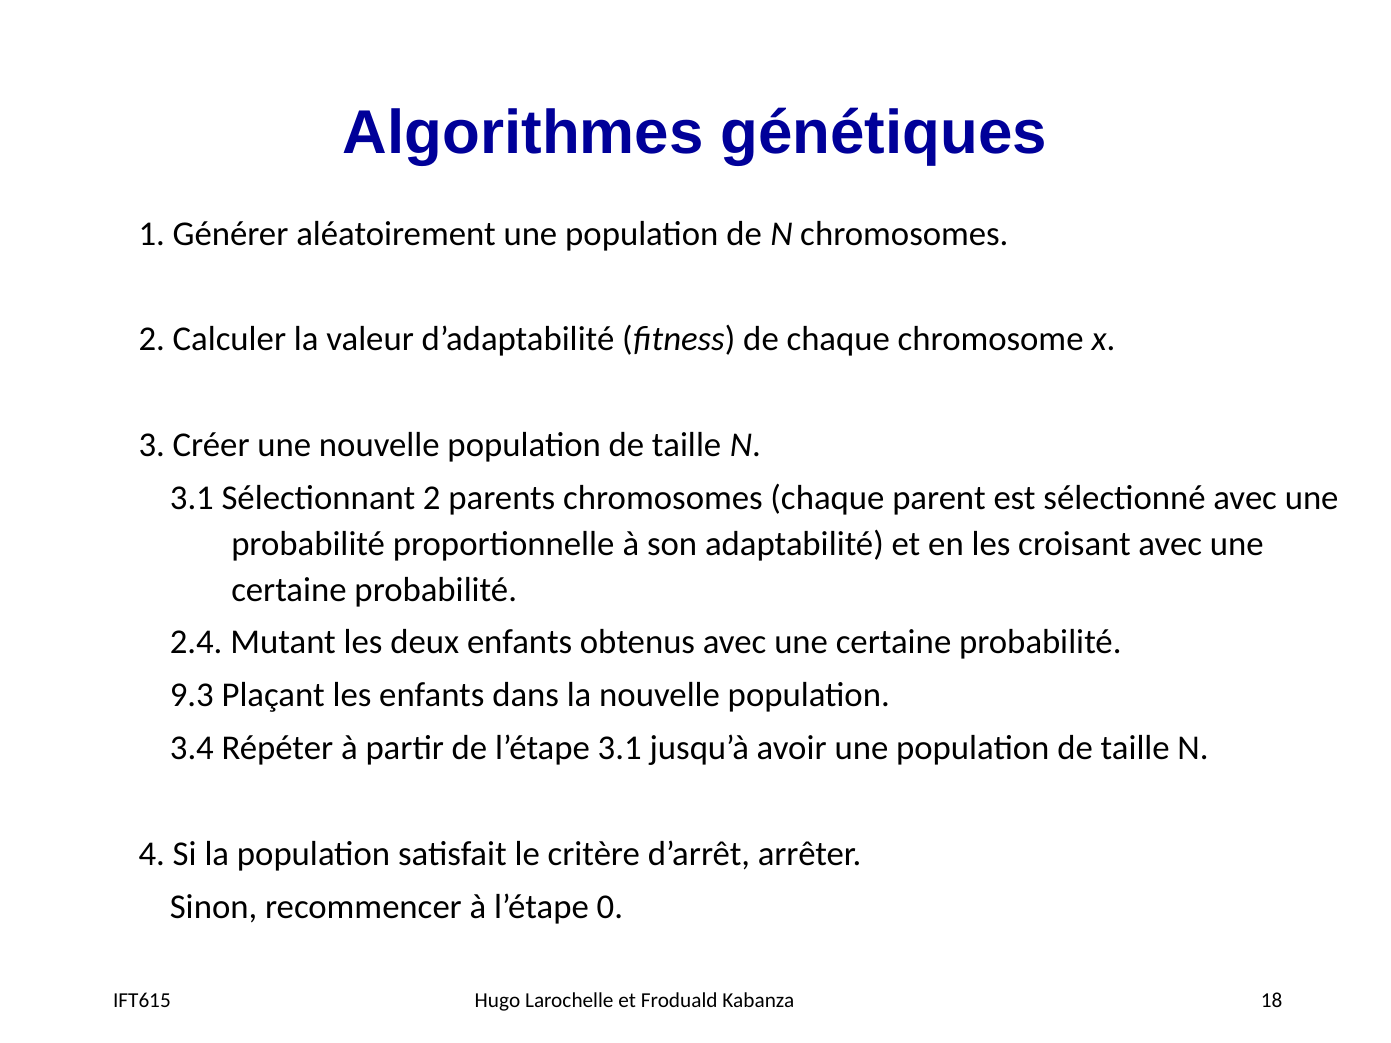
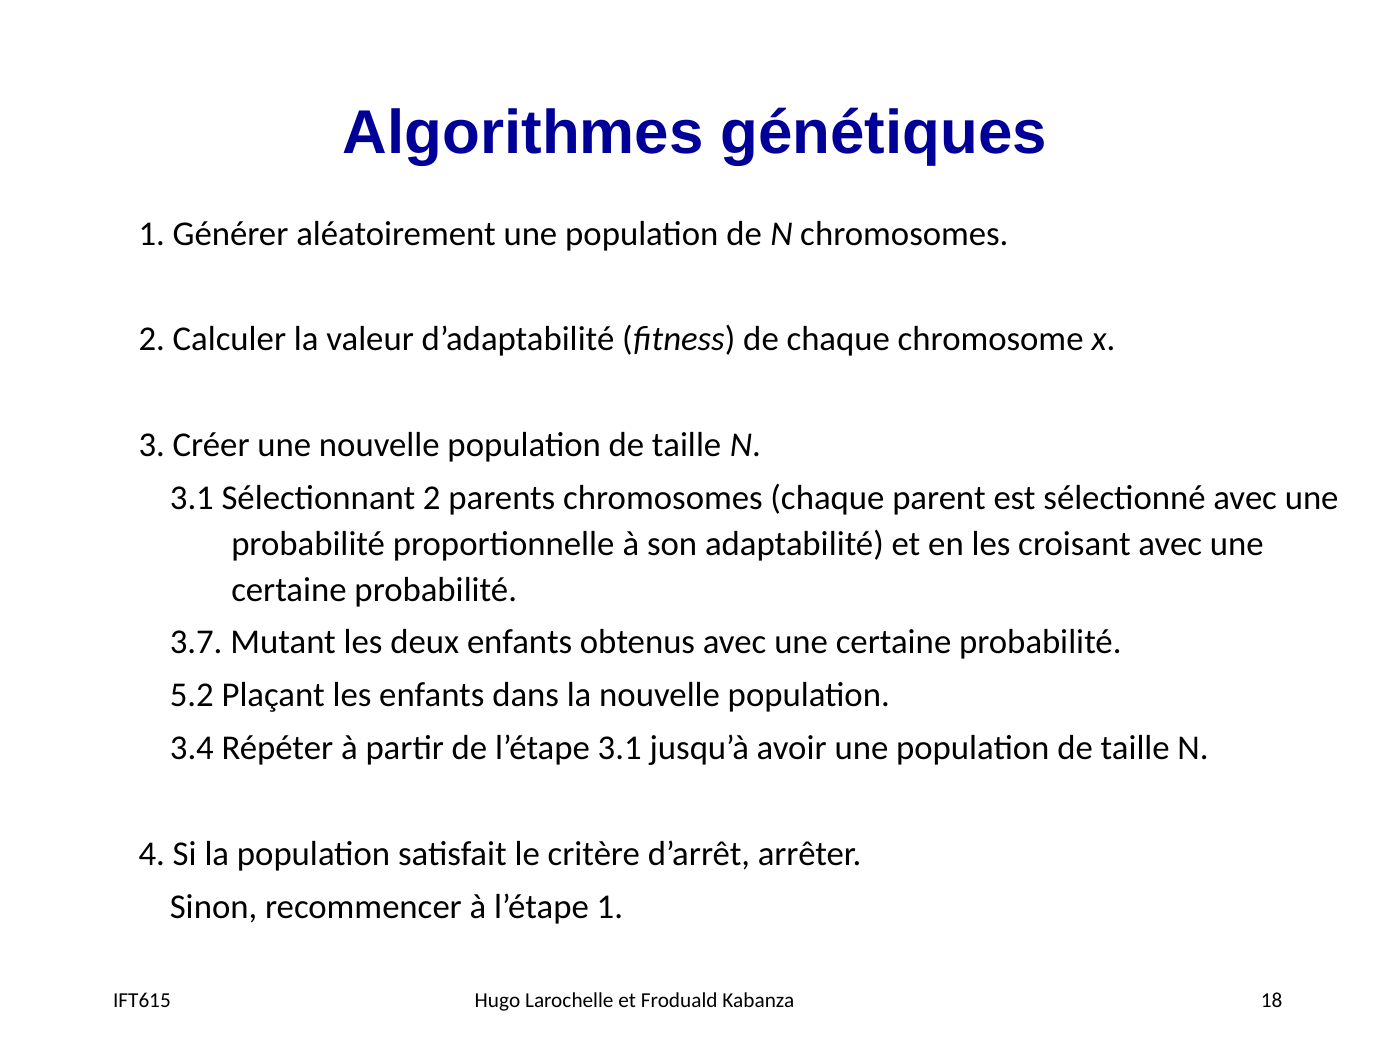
2.4: 2.4 -> 3.7
9.3: 9.3 -> 5.2
l’étape 0: 0 -> 1
